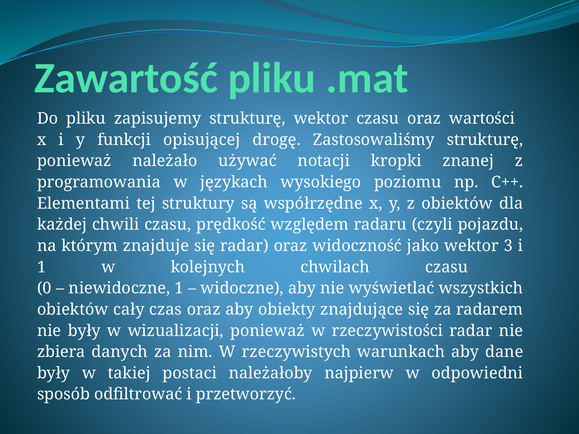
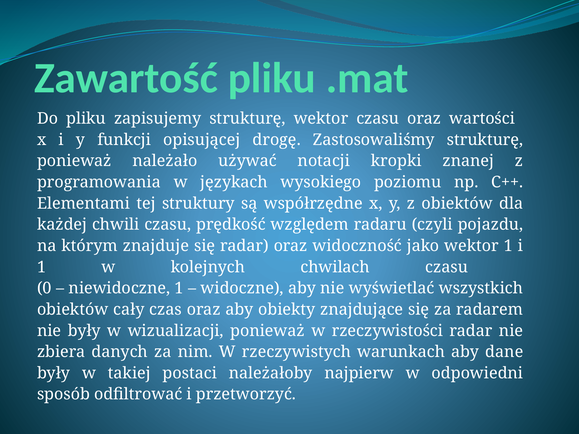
wektor 3: 3 -> 1
